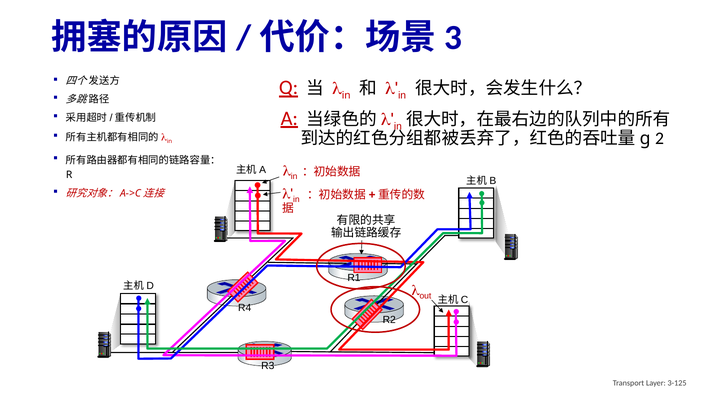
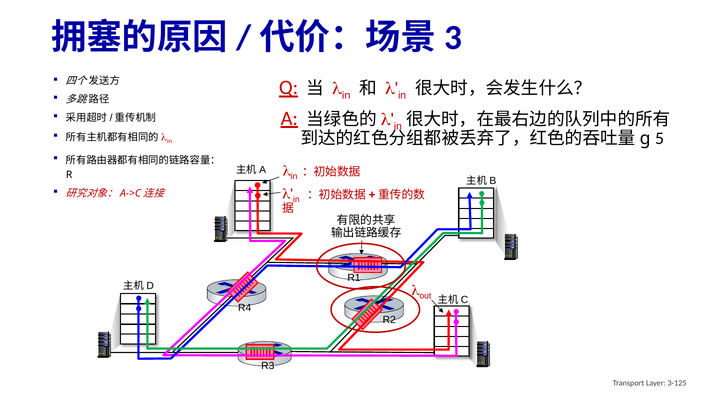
2: 2 -> 5
